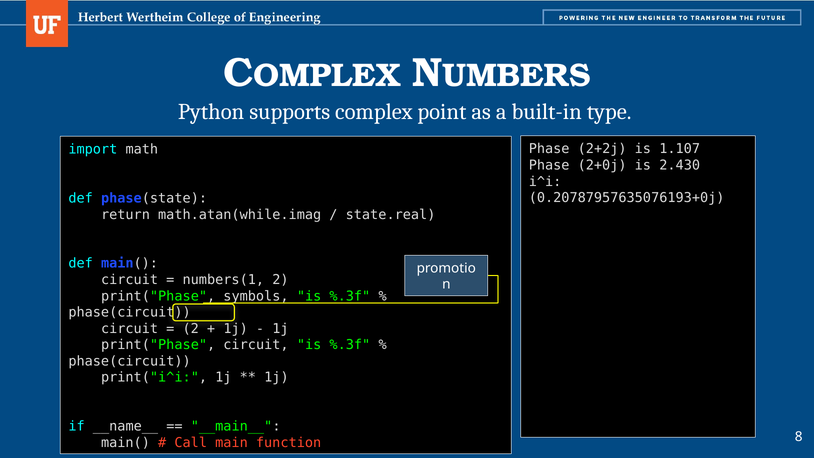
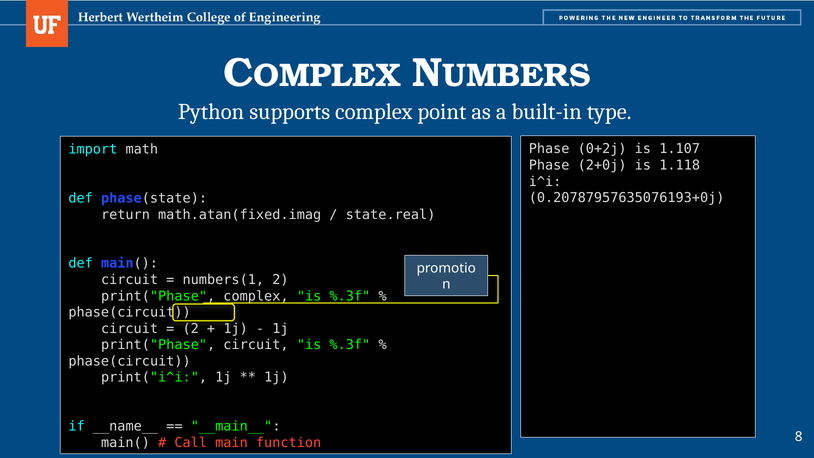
2+2j: 2+2j -> 0+2j
2.430: 2.430 -> 1.118
math.atan(while.imag: math.atan(while.imag -> math.atan(fixed.imag
symbols at (256, 296): symbols -> complex
